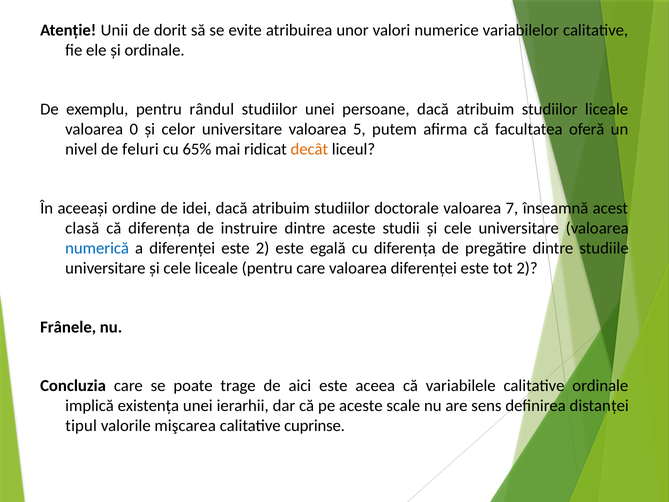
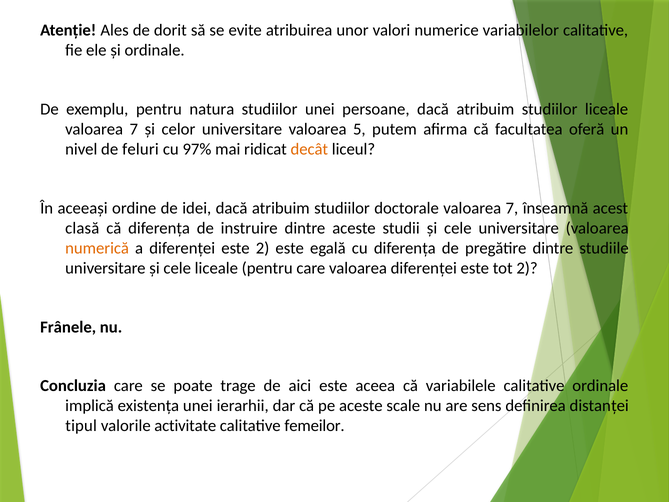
Unii: Unii -> Ales
rândul: rândul -> natura
0 at (134, 129): 0 -> 7
65%: 65% -> 97%
numerică colour: blue -> orange
mişcarea: mişcarea -> activitate
cuprinse: cuprinse -> femeilor
